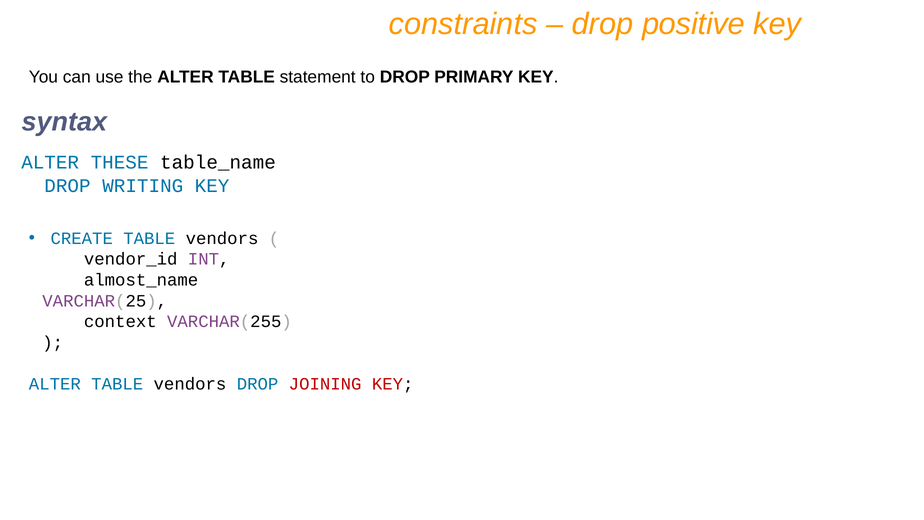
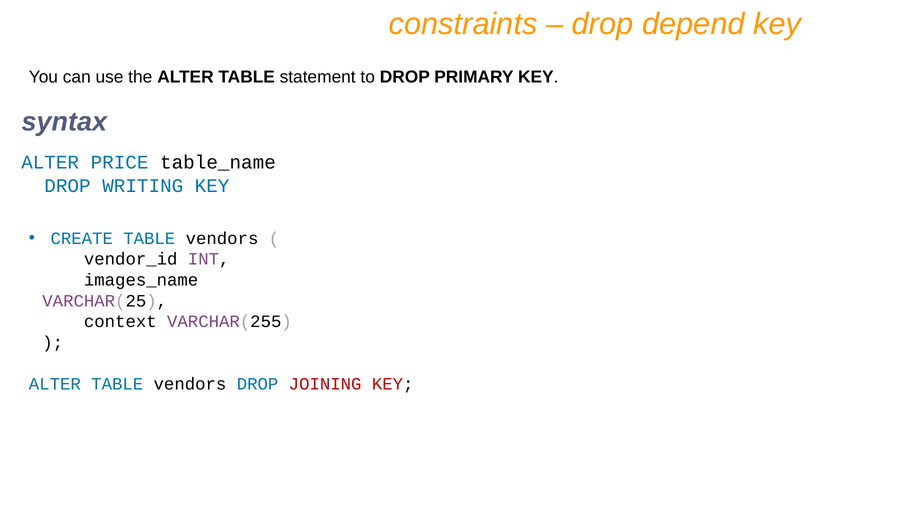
positive: positive -> depend
THESE: THESE -> PRICE
almost_name: almost_name -> images_name
